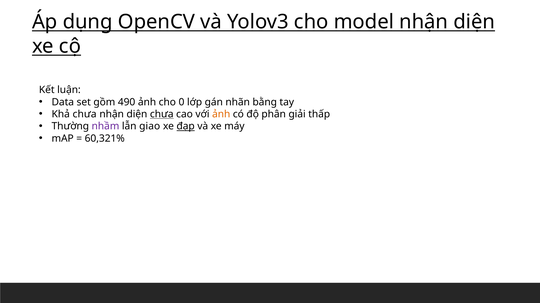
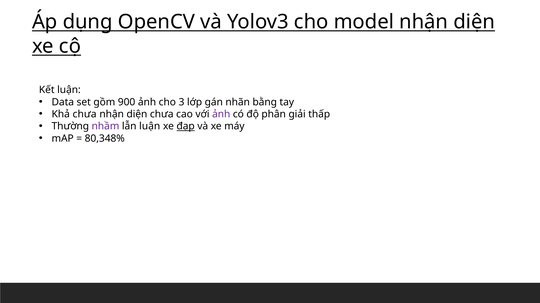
490: 490 -> 900
0: 0 -> 3
chưa at (162, 114) underline: present -> none
ảnh at (221, 114) colour: orange -> purple
lẫn giao: giao -> luận
60,321%: 60,321% -> 80,348%
